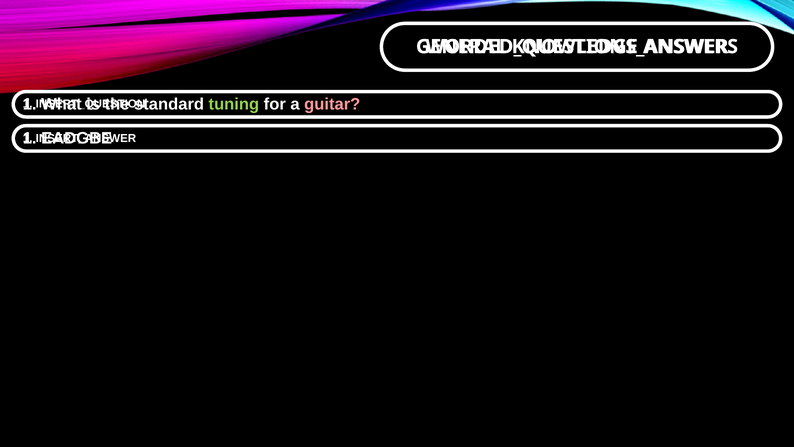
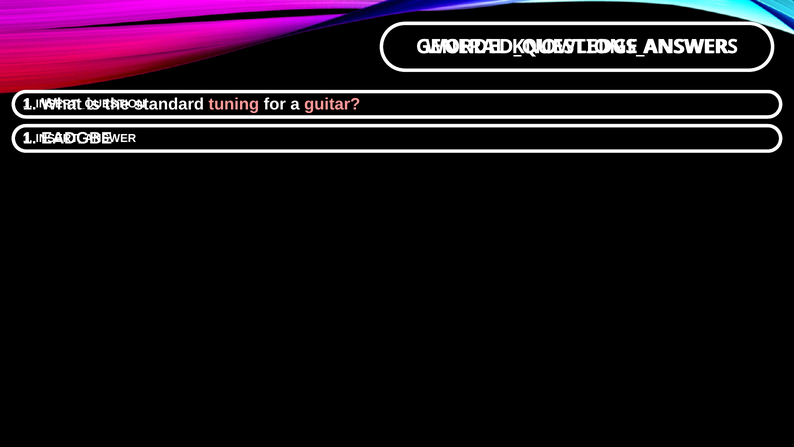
tuning colour: light green -> pink
